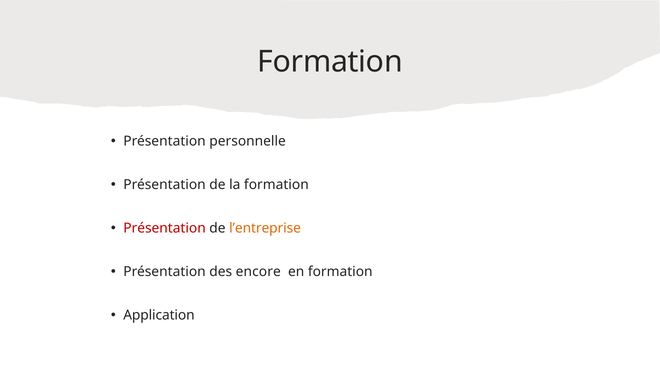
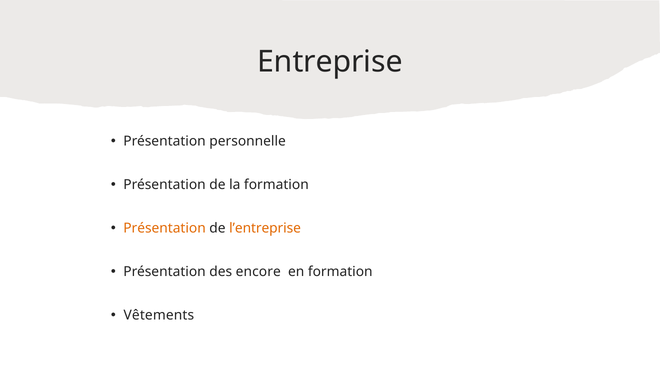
Formation at (330, 62): Formation -> Entreprise
Présentation at (165, 228) colour: red -> orange
Application: Application -> Vêtements
